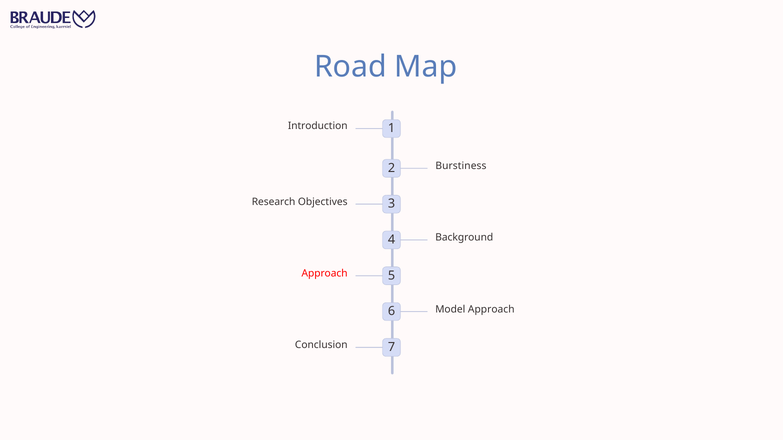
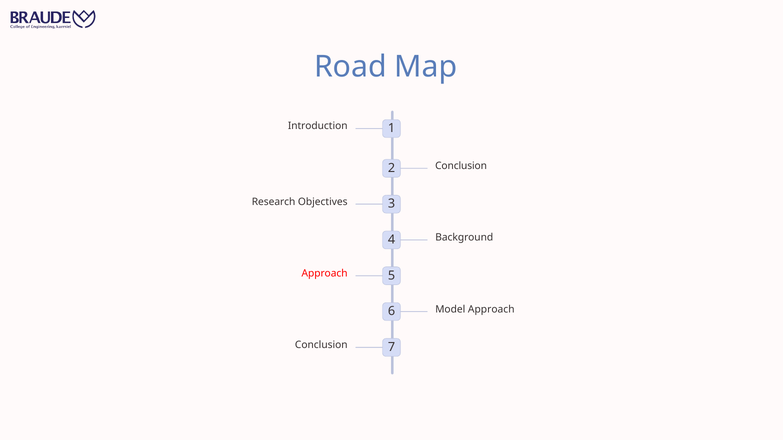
2 Burstiness: Burstiness -> Conclusion
